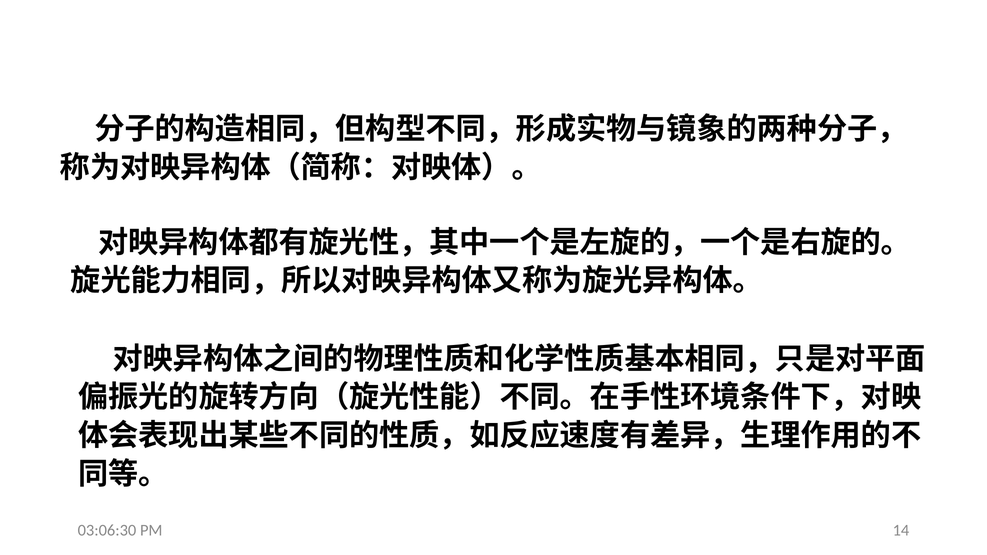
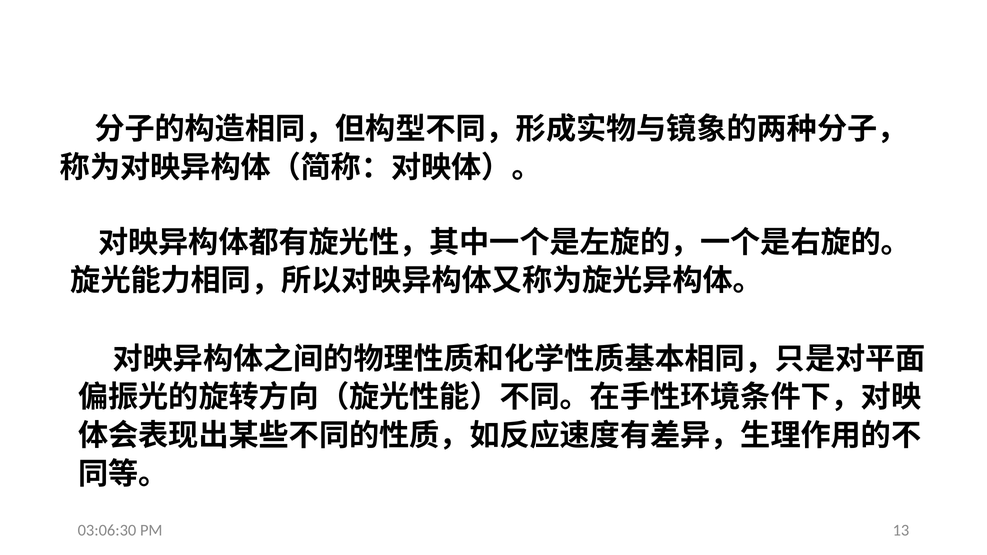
14: 14 -> 13
